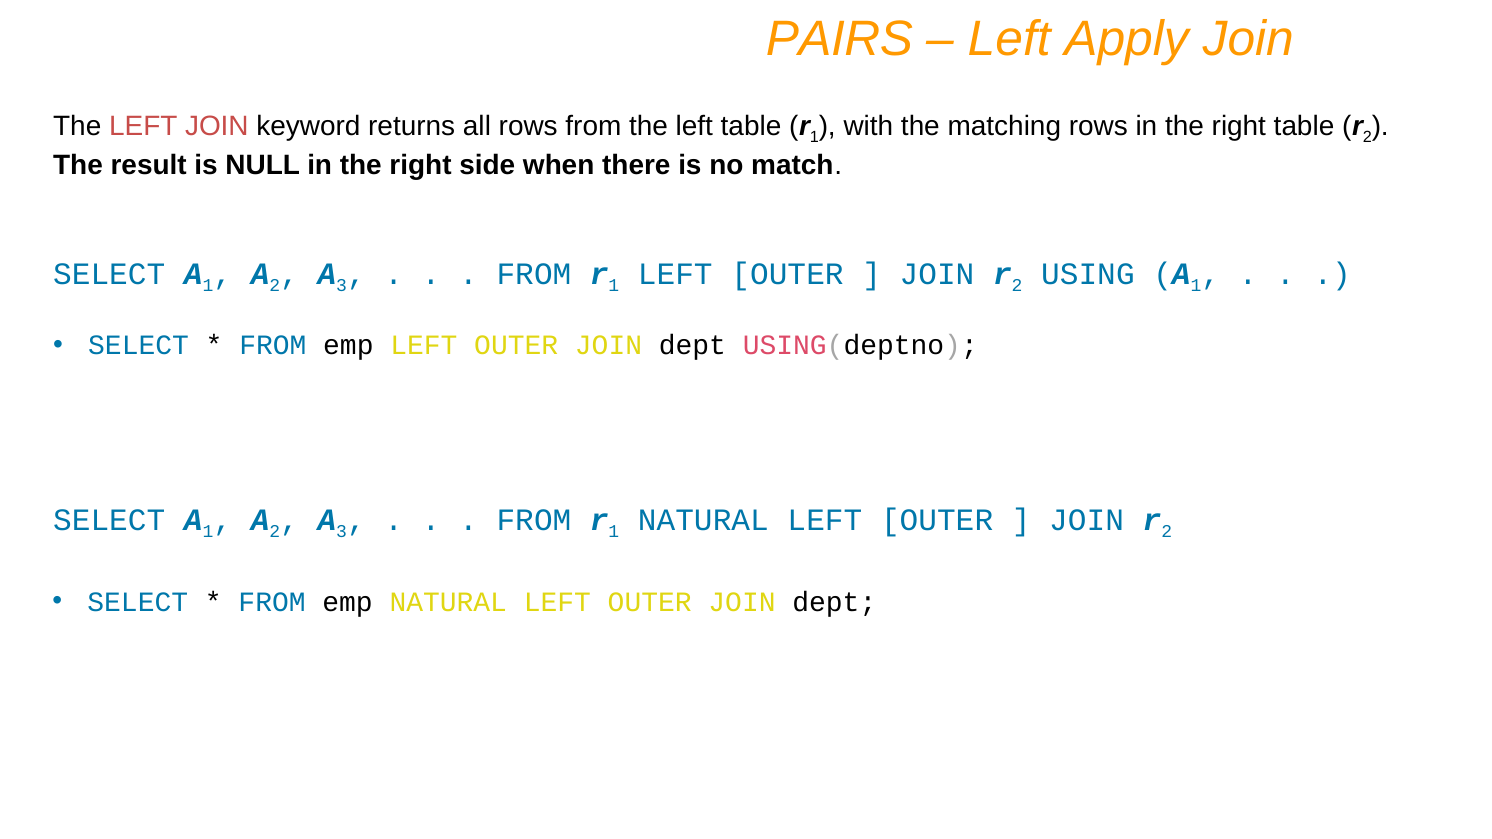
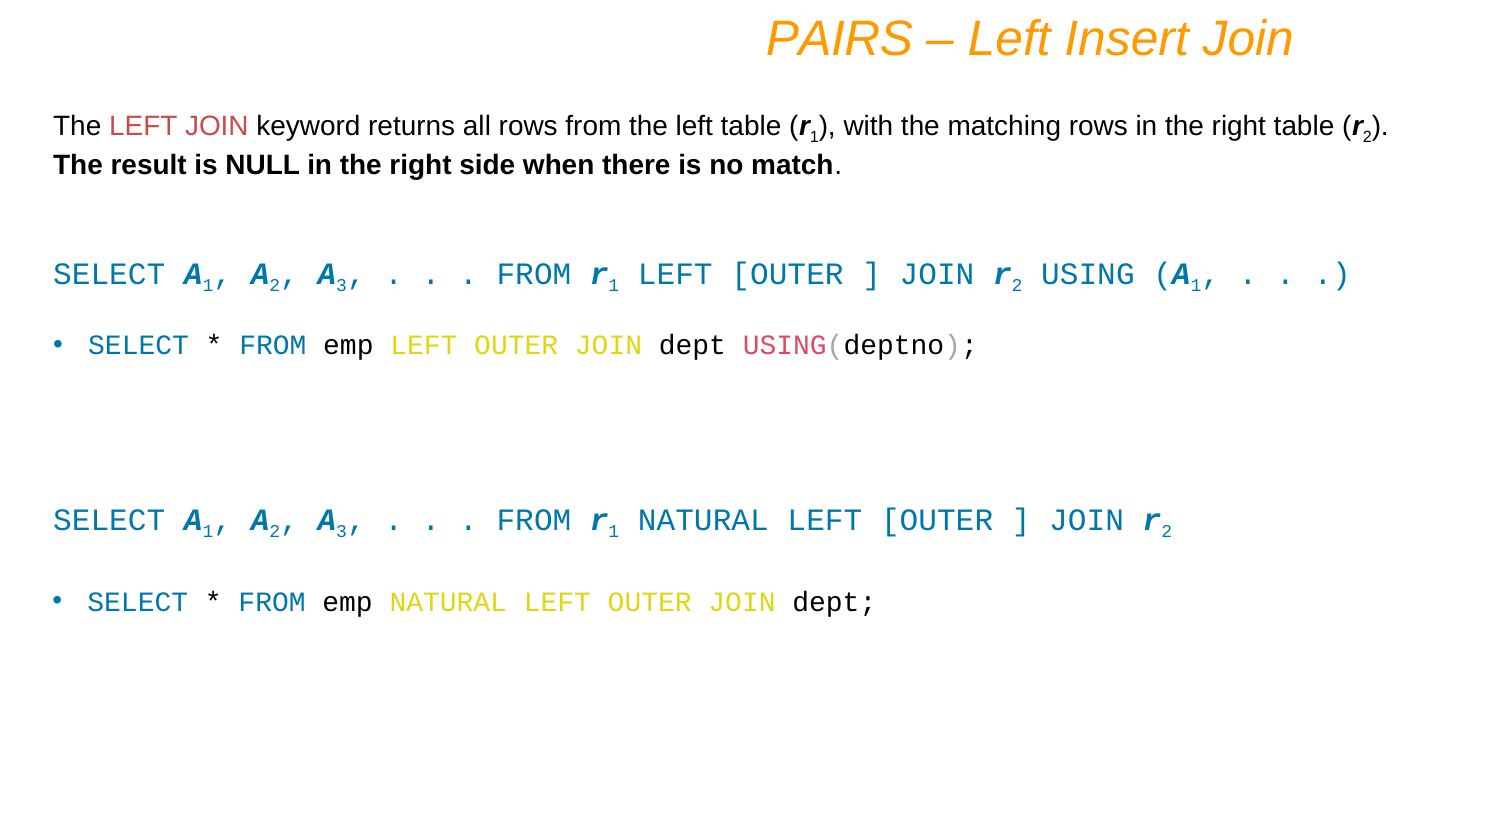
Apply: Apply -> Insert
